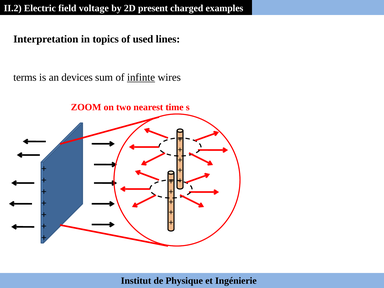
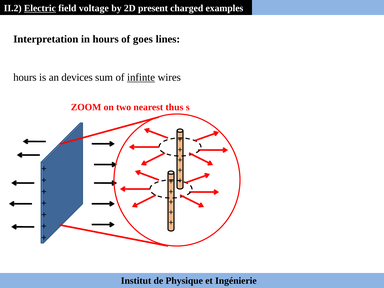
Electric underline: none -> present
in topics: topics -> hours
used: used -> goes
terms at (25, 77): terms -> hours
time: time -> thus
